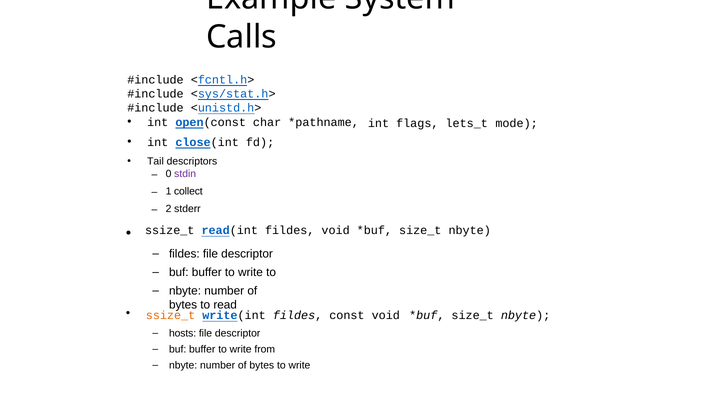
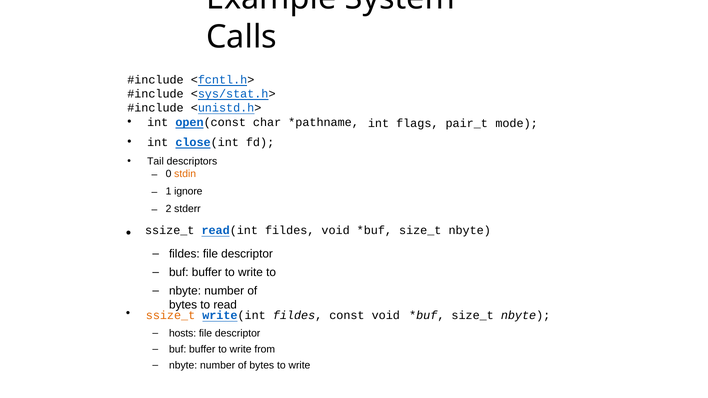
lets_t: lets_t -> pair_t
stdin colour: purple -> orange
collect: collect -> ignore
